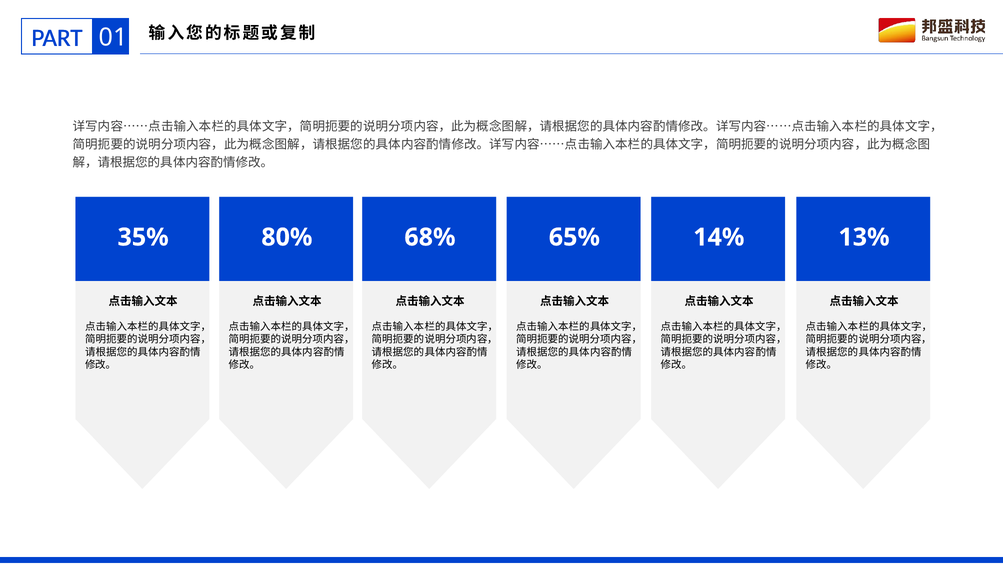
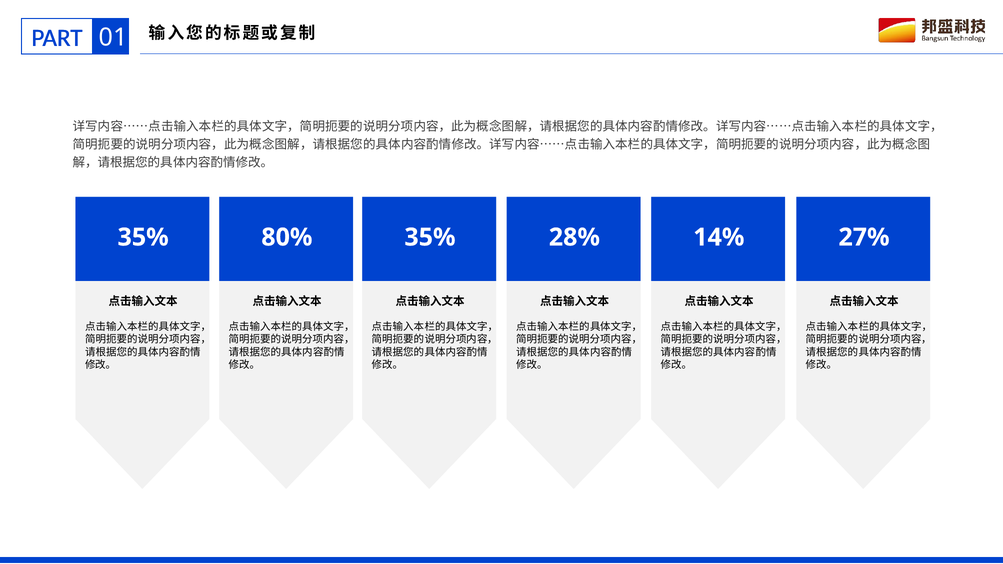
68% at (430, 237): 68% -> 35%
65%: 65% -> 28%
13%: 13% -> 27%
